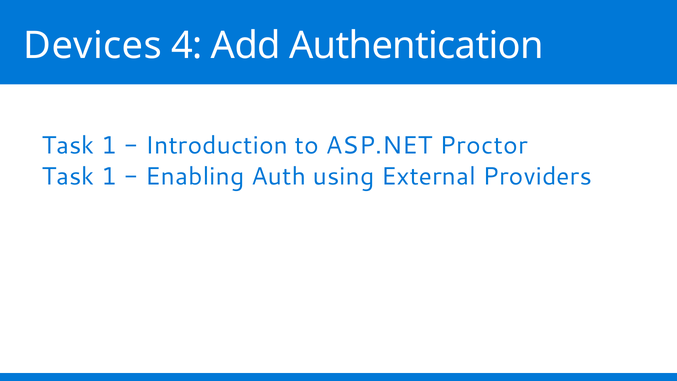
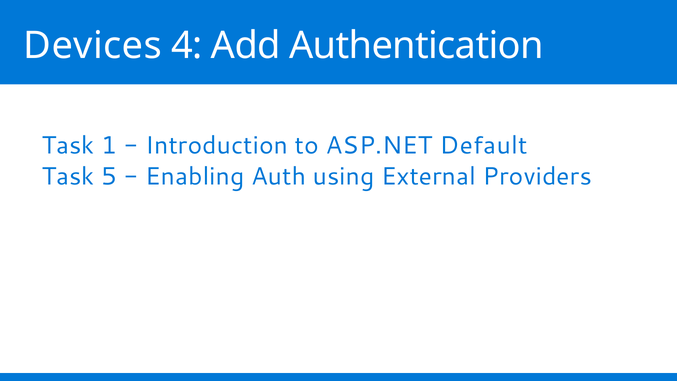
Proctor: Proctor -> Default
1 at (109, 176): 1 -> 5
